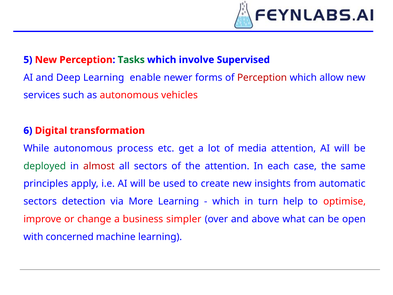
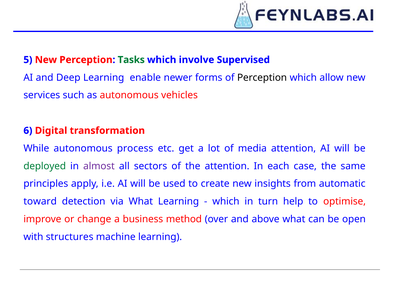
Perception at (262, 77) colour: red -> black
almost colour: red -> purple
sectors at (40, 201): sectors -> toward
via More: More -> What
simpler: simpler -> method
concerned: concerned -> structures
